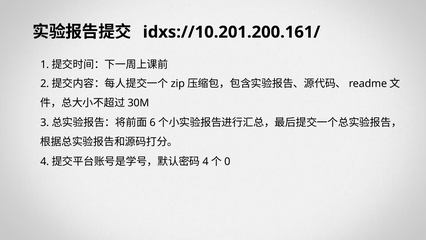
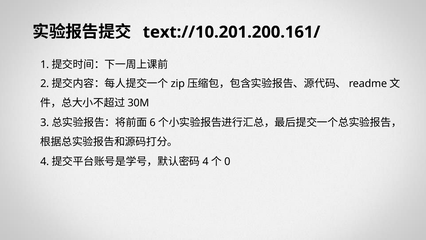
idxs://10.201.200.161/: idxs://10.201.200.161/ -> text://10.201.200.161/
